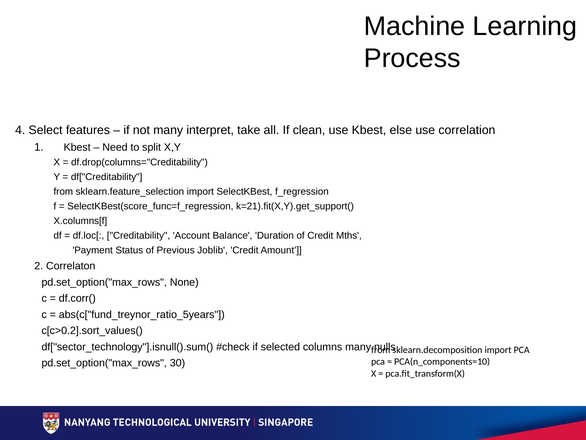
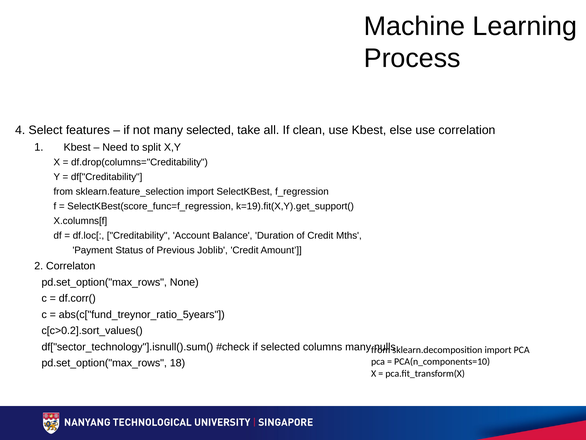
many interpret: interpret -> selected
k=21).fit(X,Y).get_support(: k=21).fit(X,Y).get_support( -> k=19).fit(X,Y).get_support(
30: 30 -> 18
